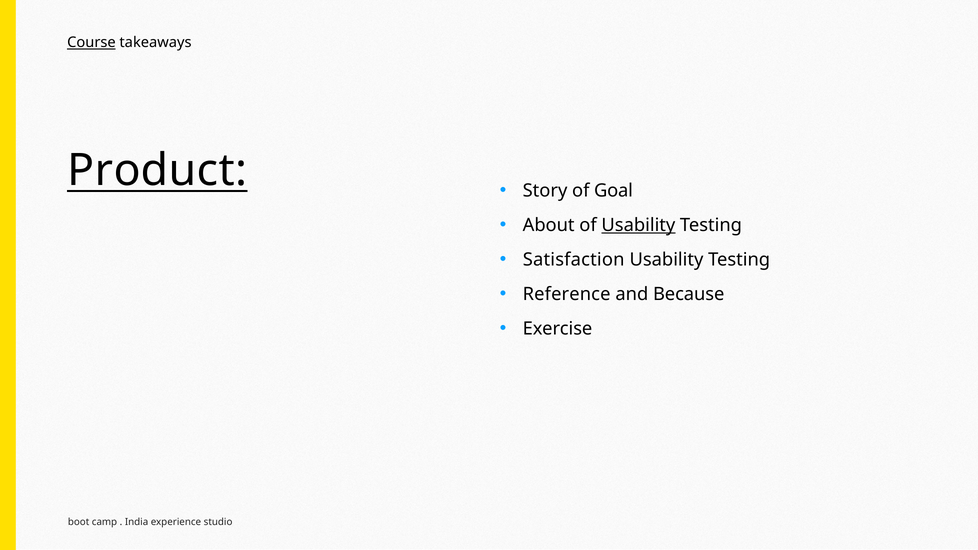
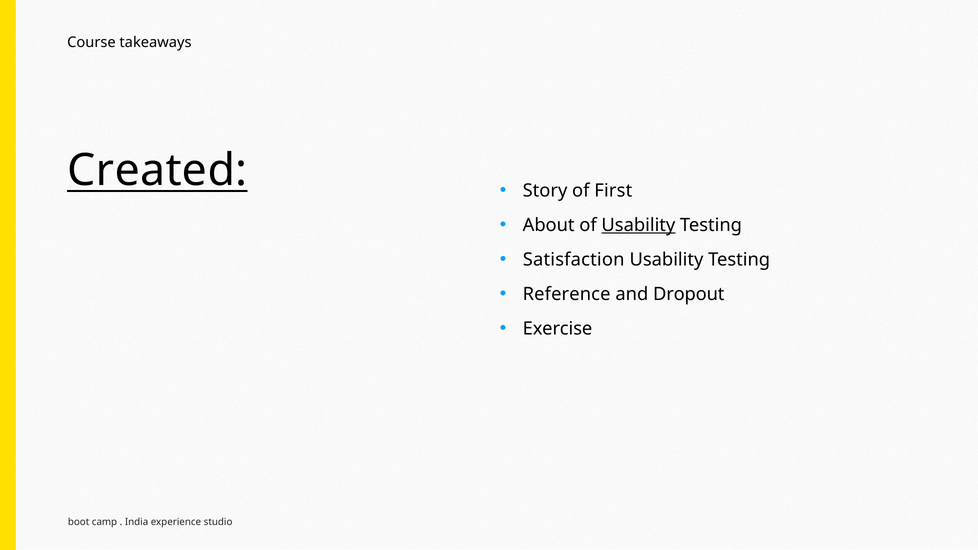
Course underline: present -> none
Product: Product -> Created
Goal: Goal -> First
Because: Because -> Dropout
